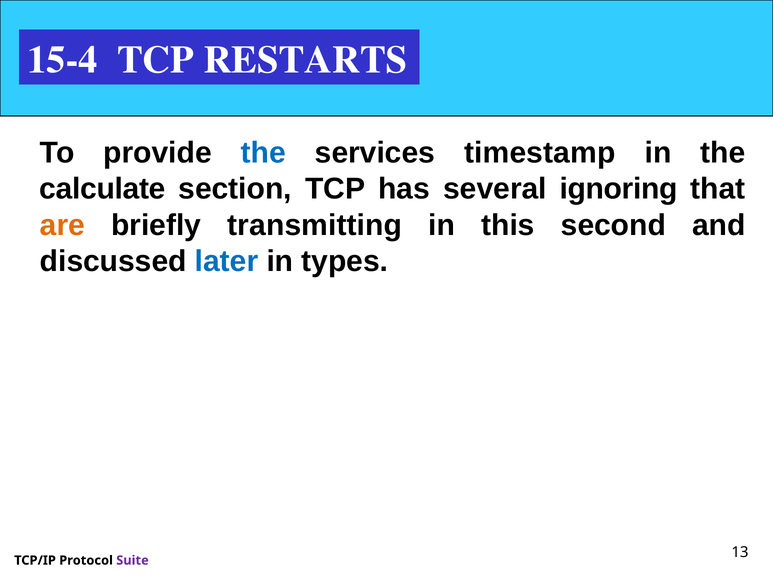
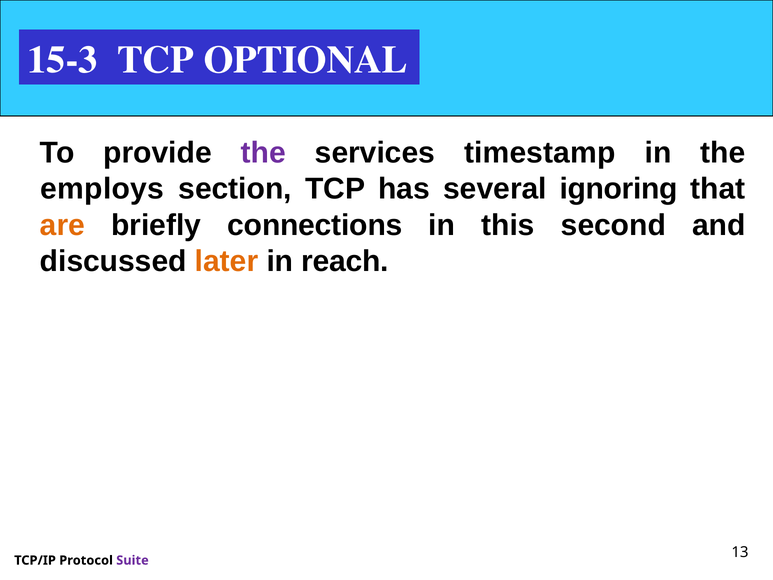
15-4: 15-4 -> 15-3
RESTARTS: RESTARTS -> OPTIONAL
the at (263, 153) colour: blue -> purple
calculate: calculate -> employs
transmitting: transmitting -> connections
later colour: blue -> orange
types: types -> reach
